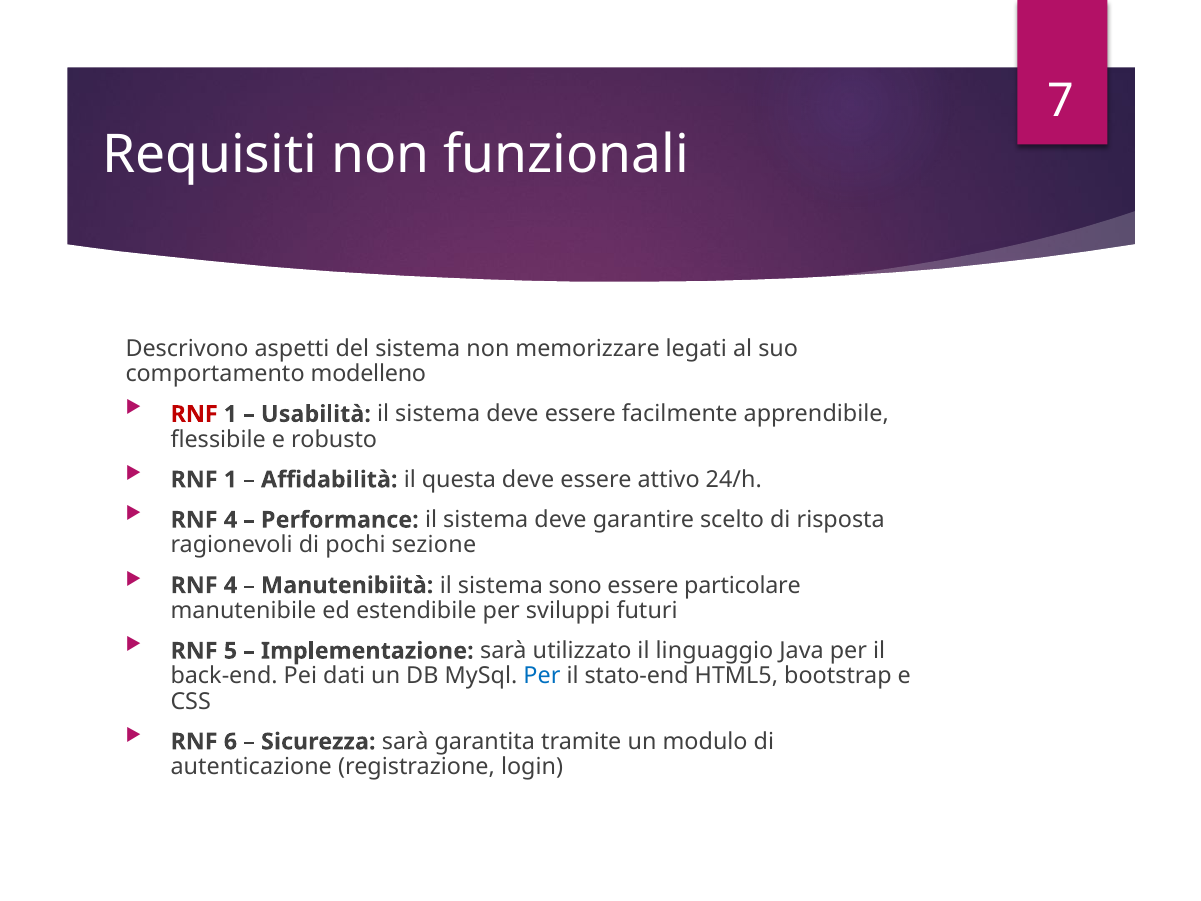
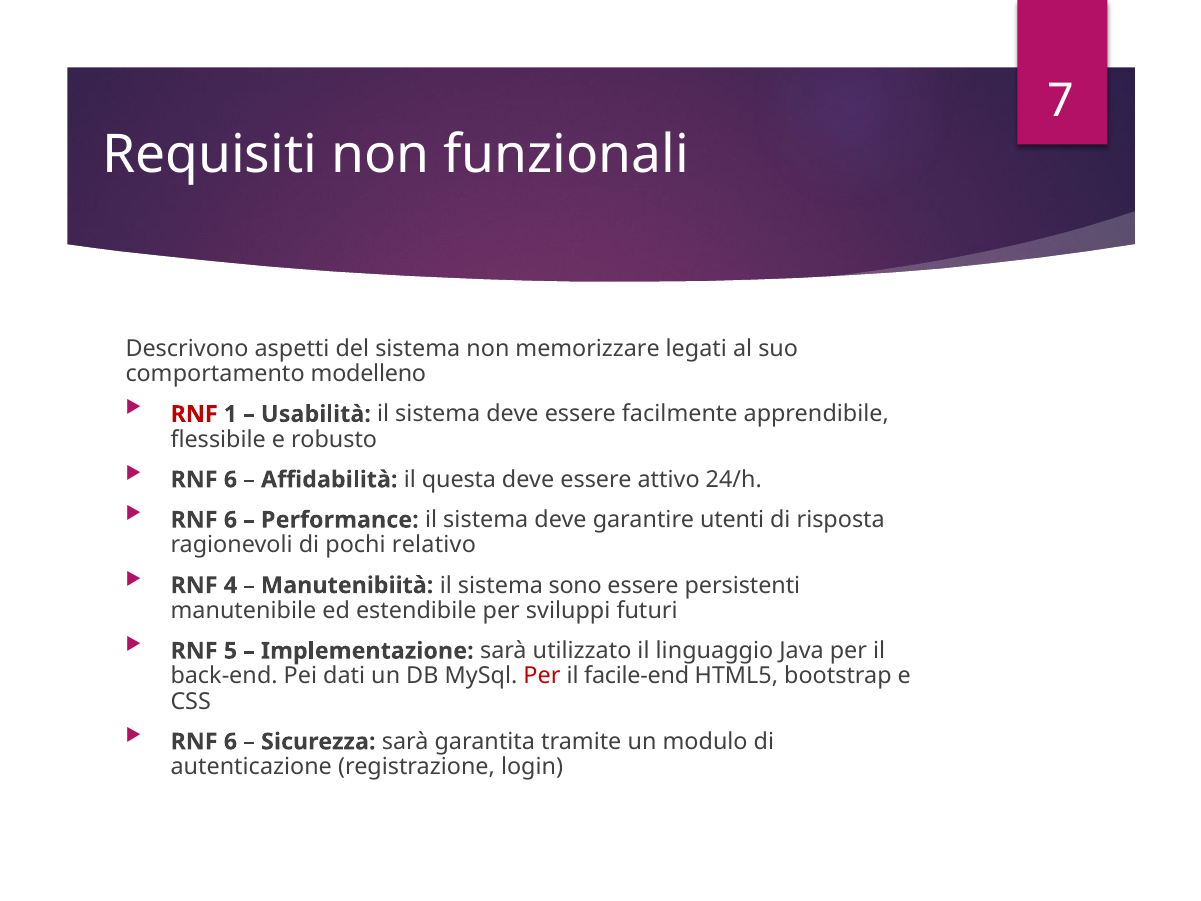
1 at (230, 480): 1 -> 6
4 at (230, 520): 4 -> 6
scelto: scelto -> utenti
sezione: sezione -> relativo
particolare: particolare -> persistenti
Per at (542, 676) colour: blue -> red
stato-end: stato-end -> facile-end
